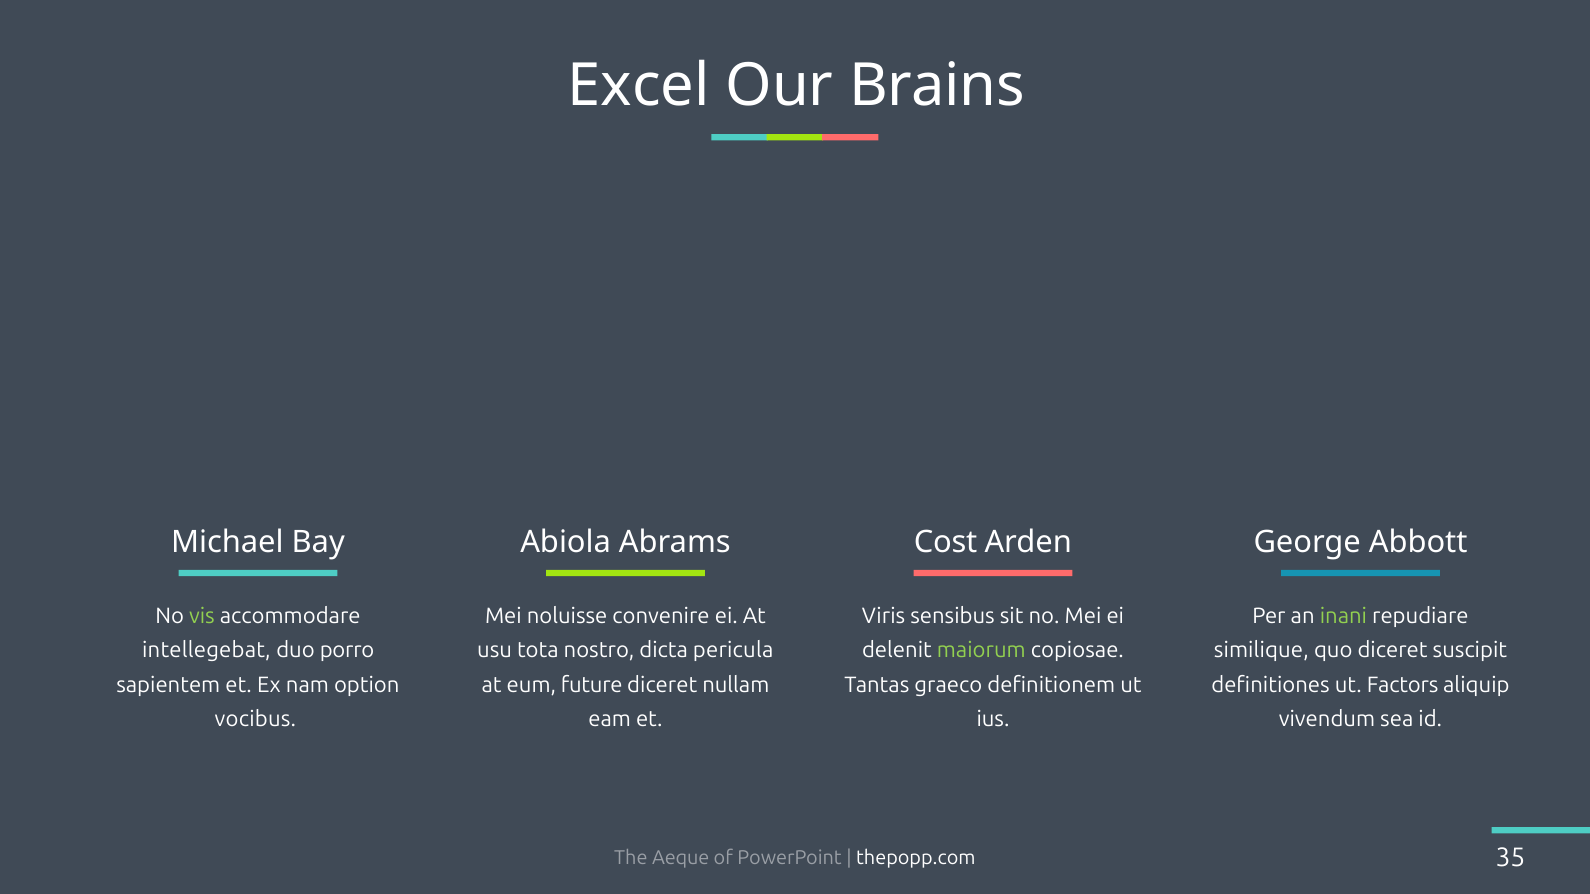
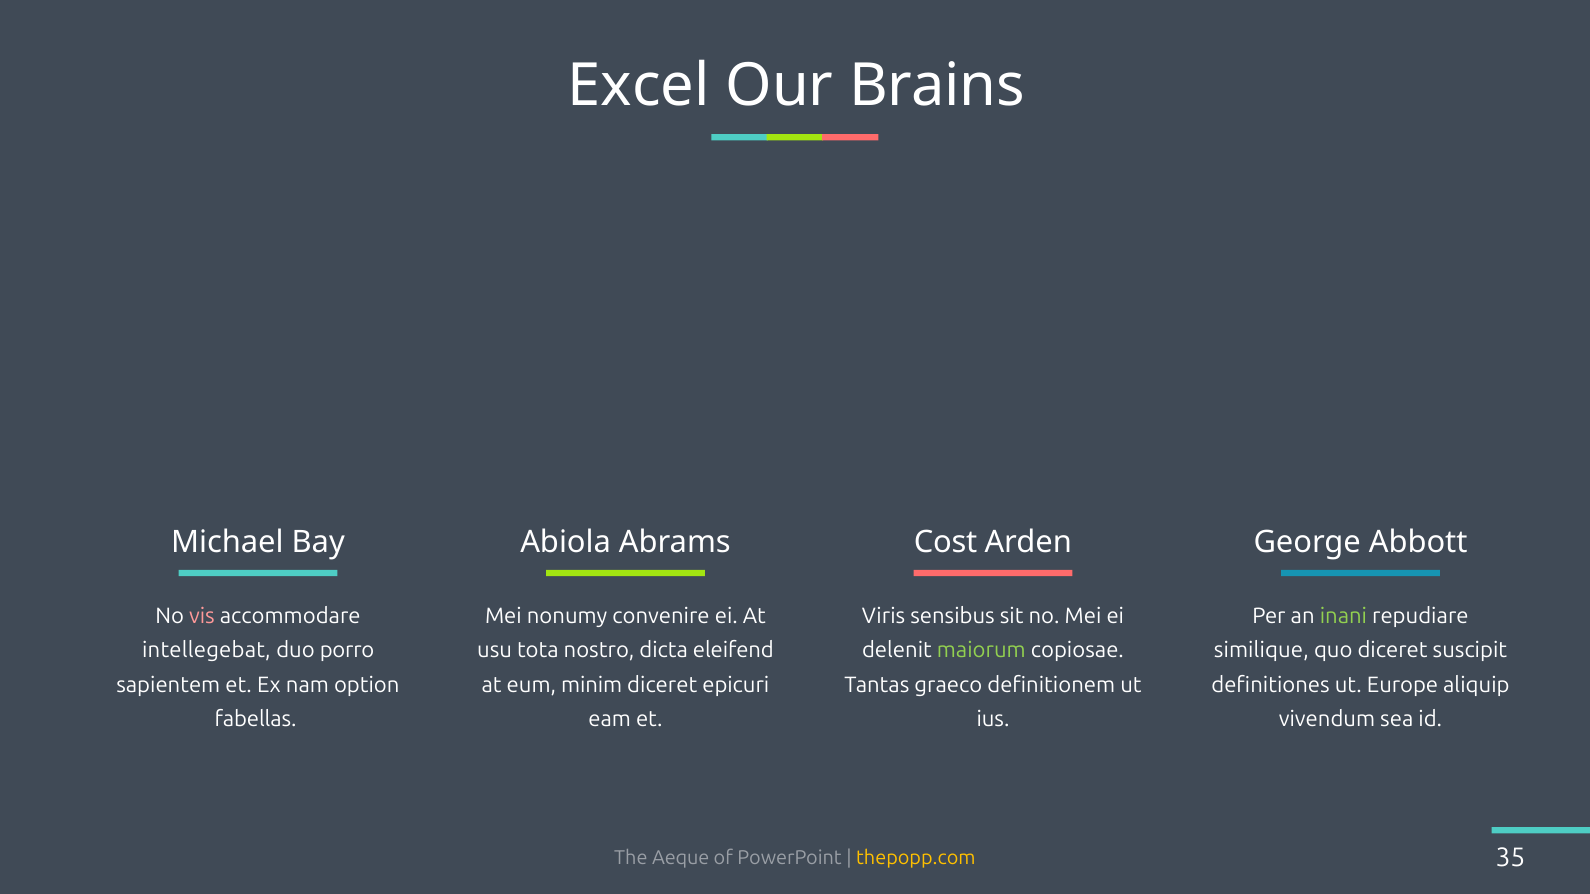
vis colour: light green -> pink
noluisse: noluisse -> nonumy
pericula: pericula -> eleifend
future: future -> minim
nullam: nullam -> epicuri
Factors: Factors -> Europe
vocibus: vocibus -> fabellas
thepopp.com colour: white -> yellow
